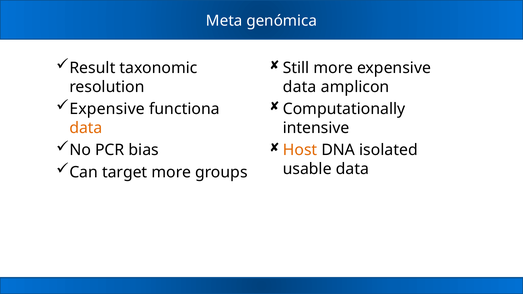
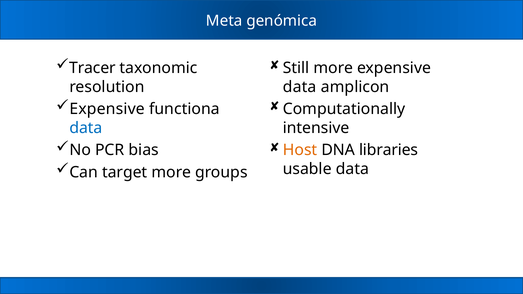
Result: Result -> Tracer
data at (86, 128) colour: orange -> blue
isolated: isolated -> libraries
